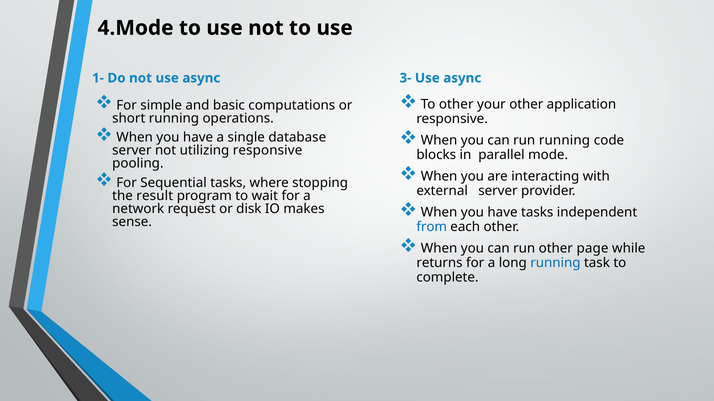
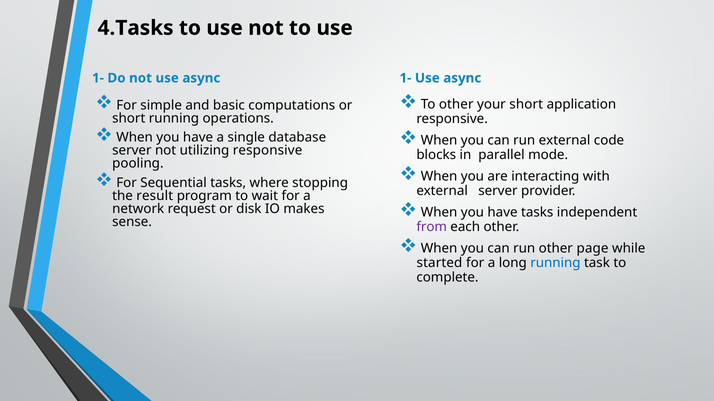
4.Mode: 4.Mode -> 4.Tasks
3- at (406, 78): 3- -> 1-
your other: other -> short
run running: running -> external
from colour: blue -> purple
returns: returns -> started
